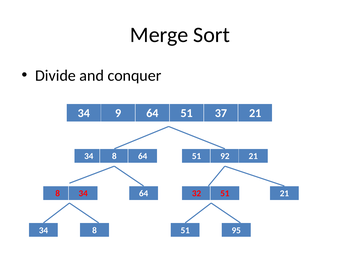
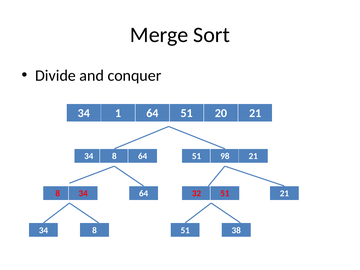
9: 9 -> 1
37: 37 -> 20
92: 92 -> 98
95: 95 -> 38
